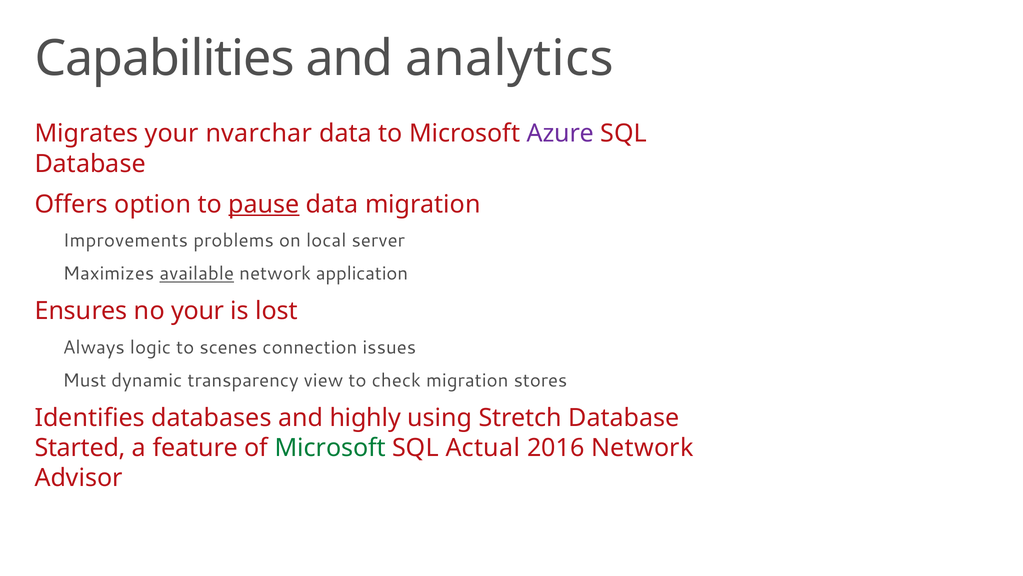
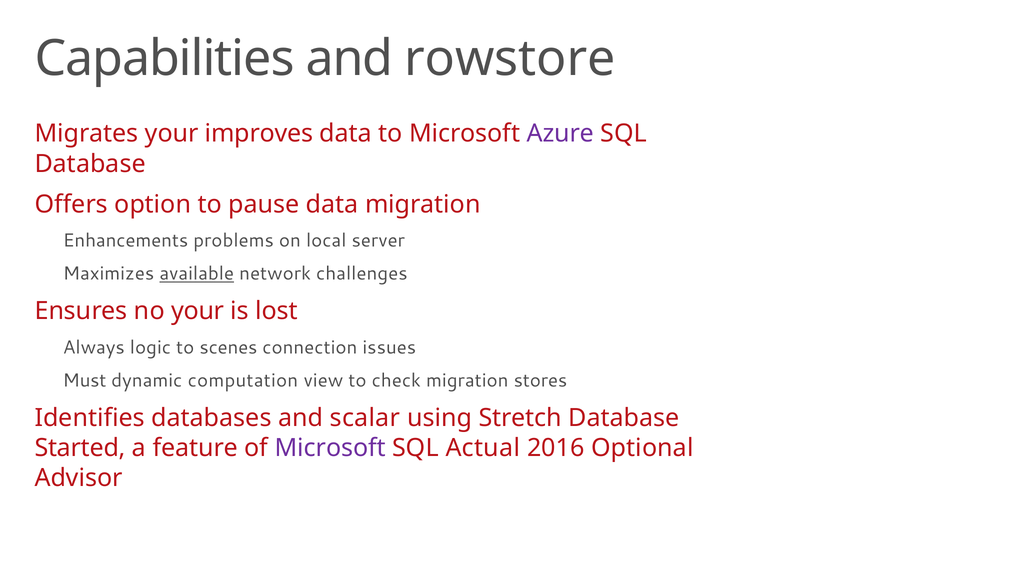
analytics: analytics -> rowstore
nvarchar: nvarchar -> improves
pause underline: present -> none
Improvements: Improvements -> Enhancements
application: application -> challenges
transparency: transparency -> computation
highly: highly -> scalar
Microsoft at (330, 447) colour: green -> purple
2016 Network: Network -> Optional
